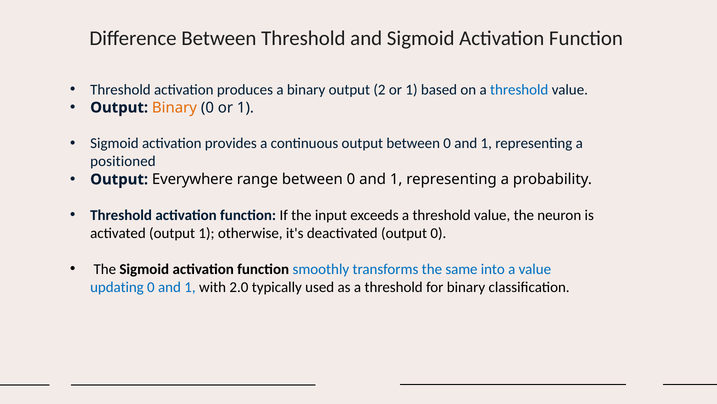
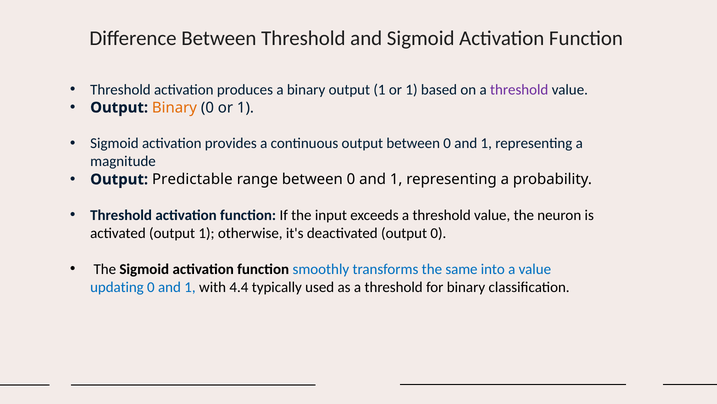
binary output 2: 2 -> 1
threshold at (519, 89) colour: blue -> purple
positioned: positioned -> magnitude
Everywhere: Everywhere -> Predictable
2.0: 2.0 -> 4.4
